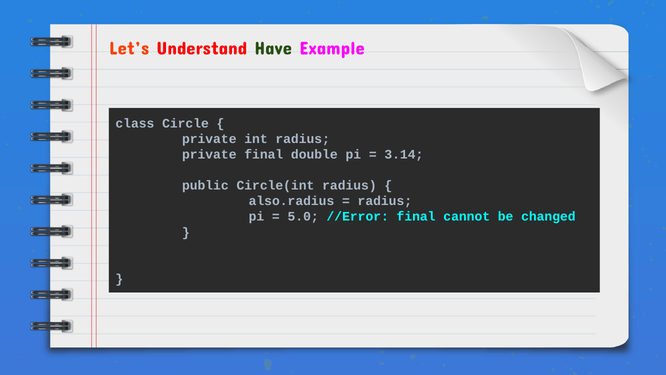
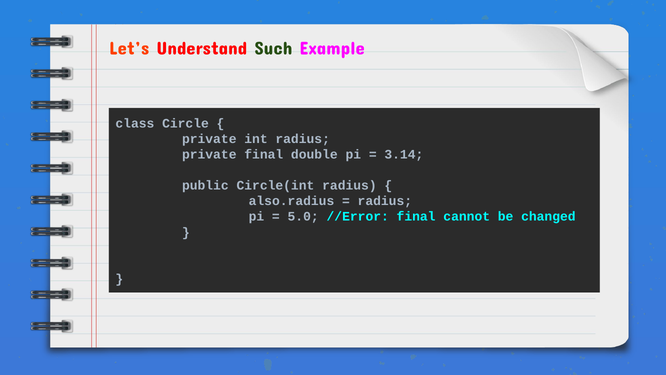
Have: Have -> Such
